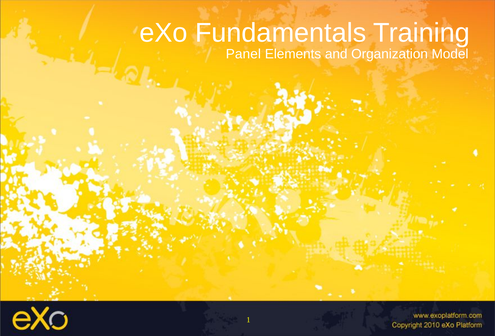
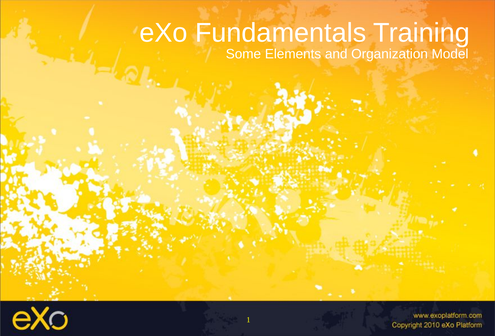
Panel: Panel -> Some
